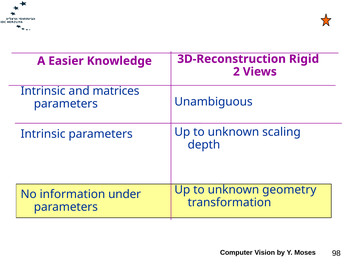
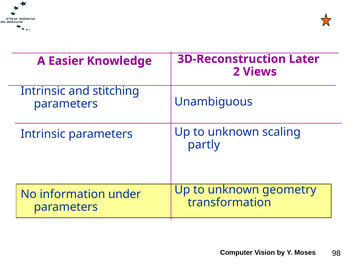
Rigid: Rigid -> Later
matrices: matrices -> stitching
depth: depth -> partly
